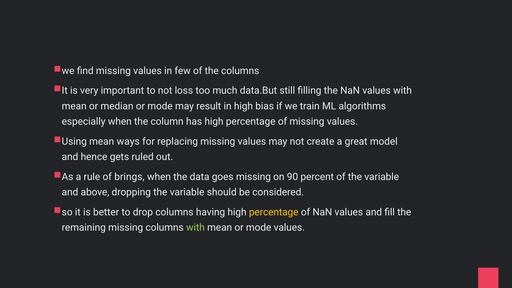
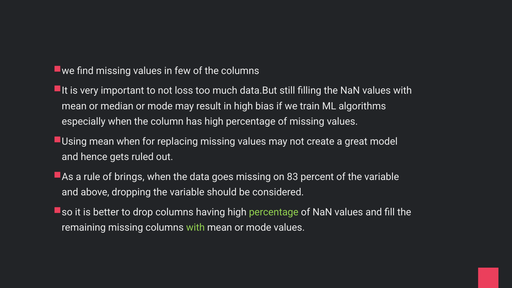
mean ways: ways -> when
90: 90 -> 83
percentage at (274, 212) colour: yellow -> light green
